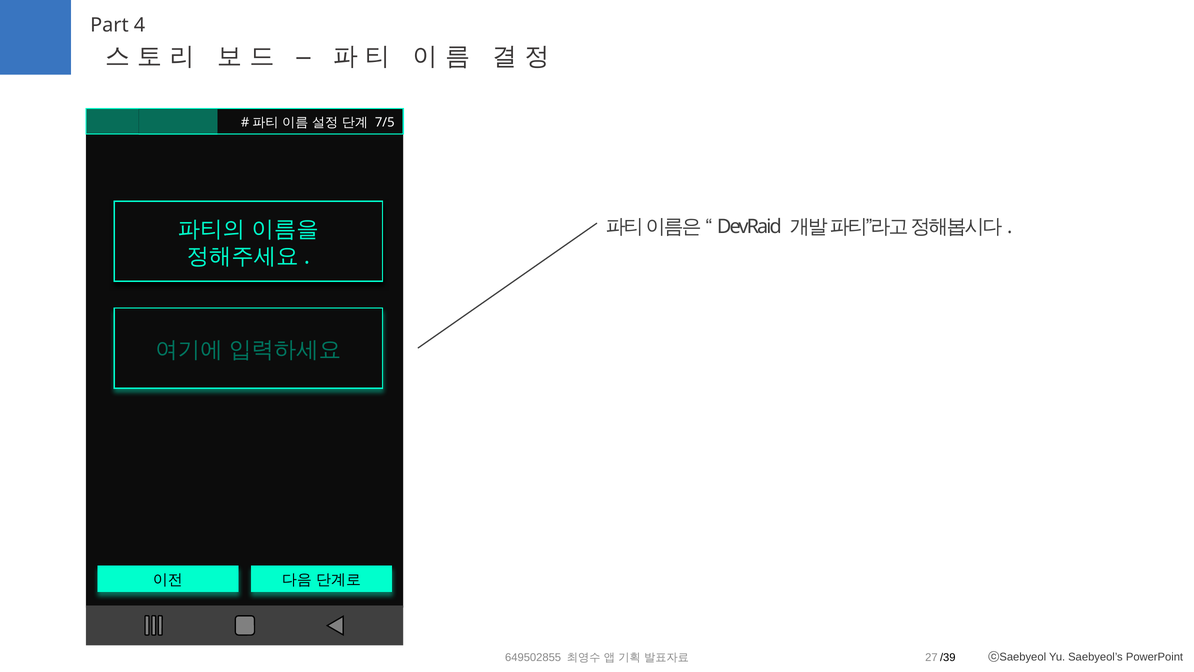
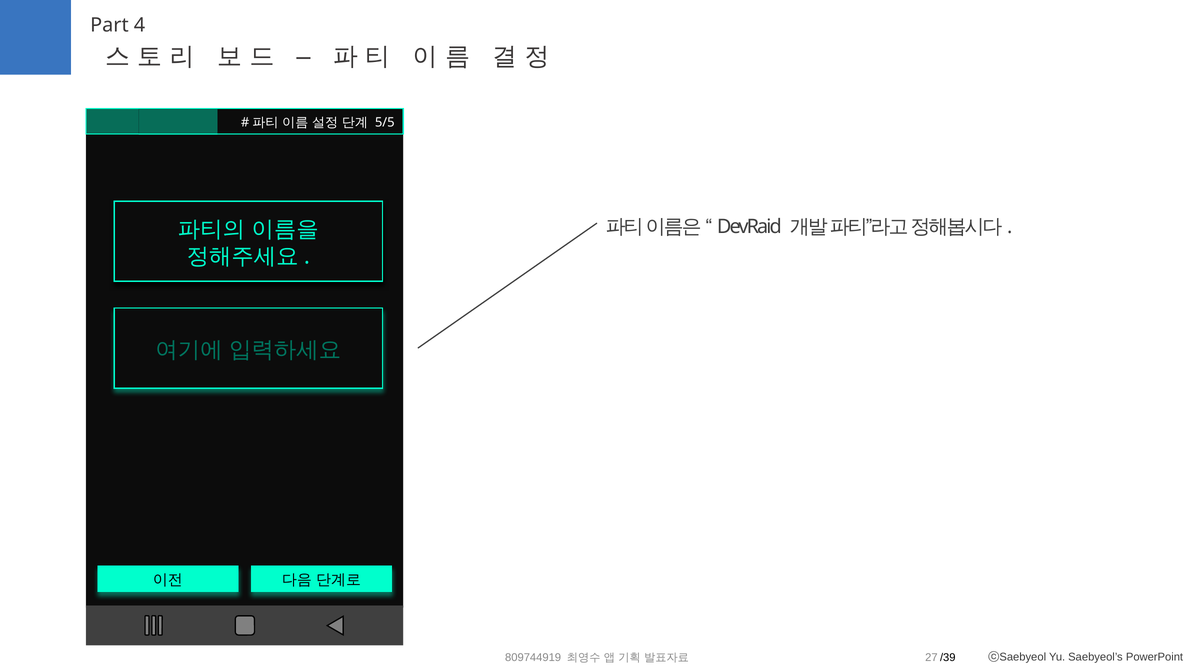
7/5: 7/5 -> 5/5
649502855: 649502855 -> 809744919
